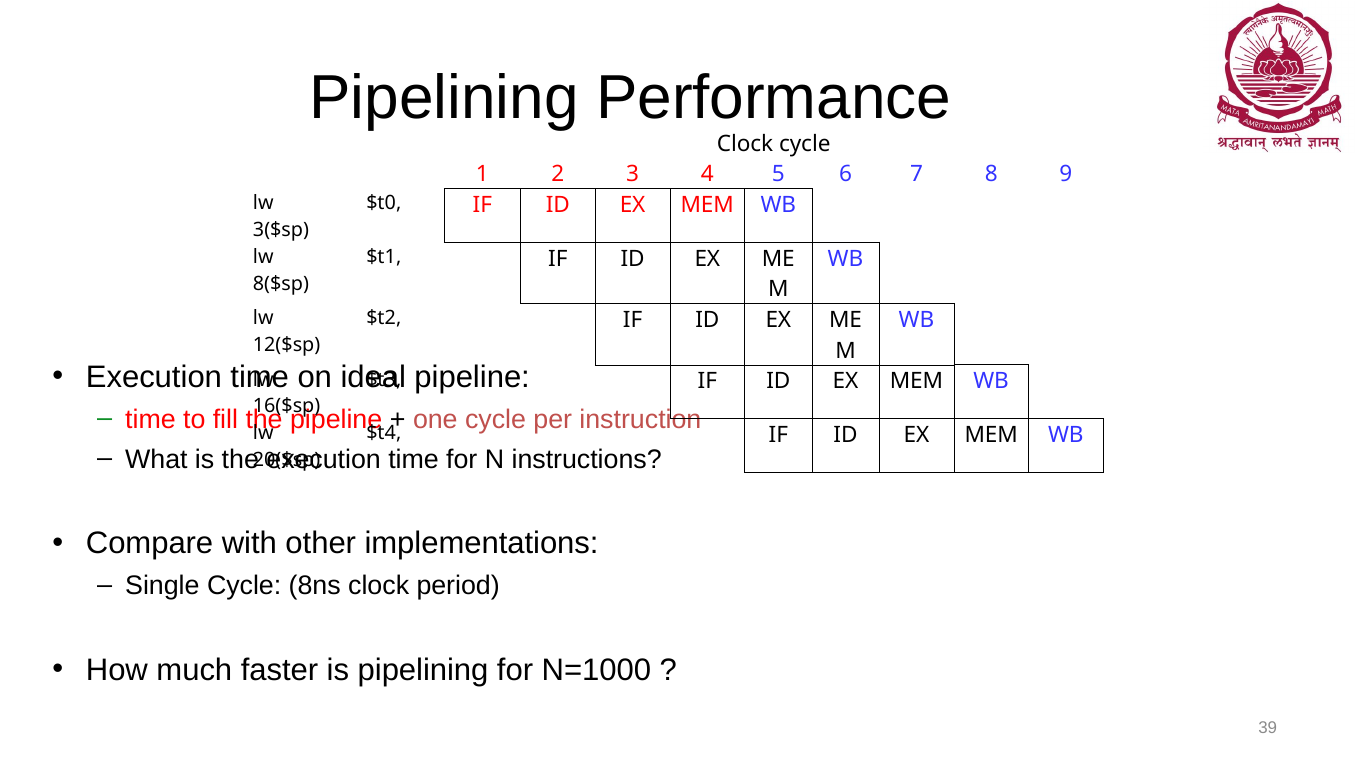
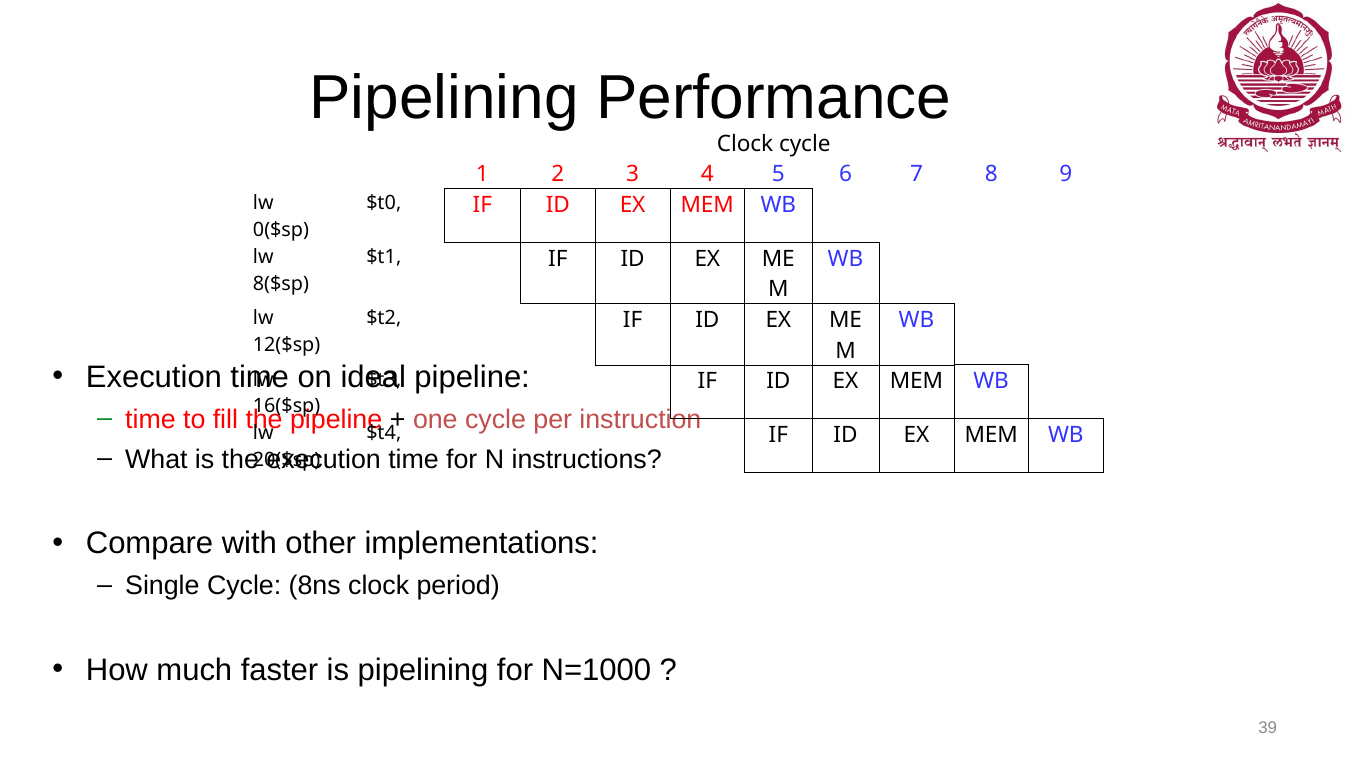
3($sp: 3($sp -> 0($sp
